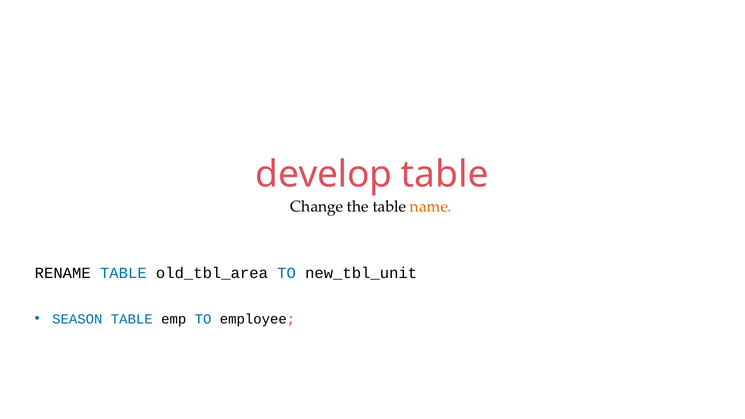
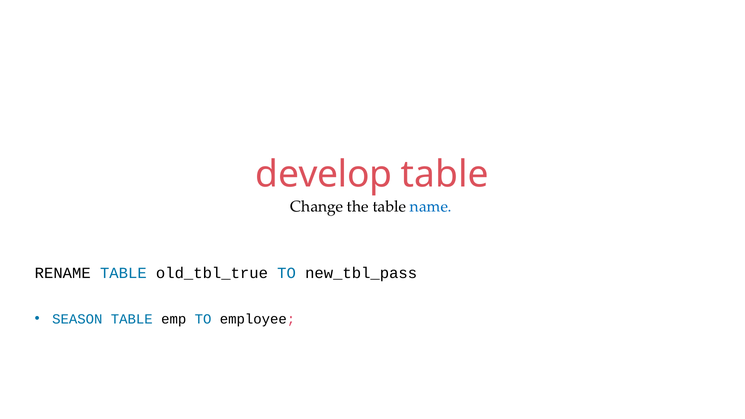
name colour: orange -> blue
old_tbl_area: old_tbl_area -> old_tbl_true
new_tbl_unit: new_tbl_unit -> new_tbl_pass
